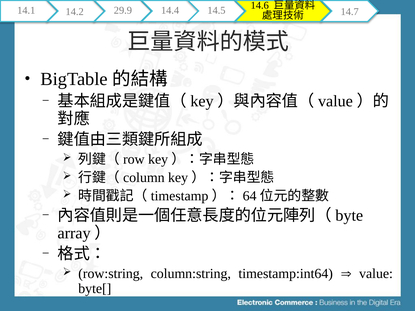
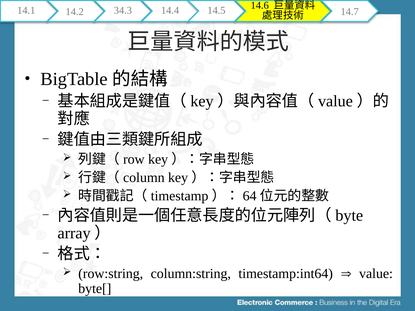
29.9: 29.9 -> 34.3
